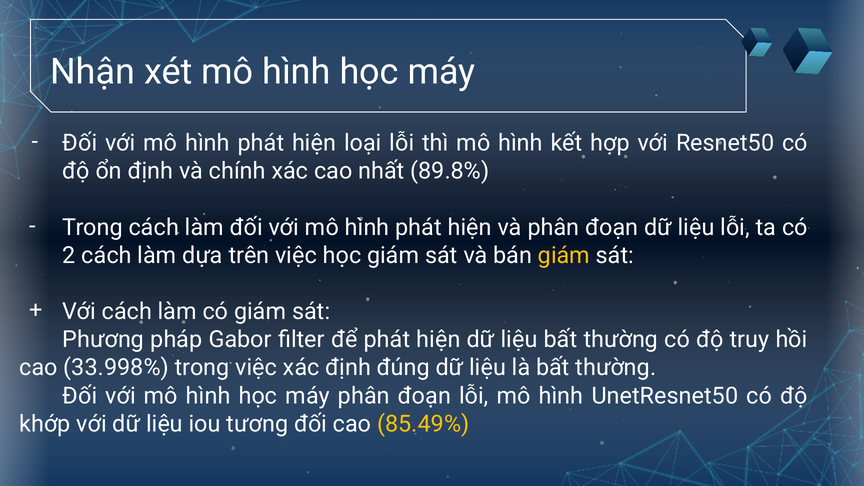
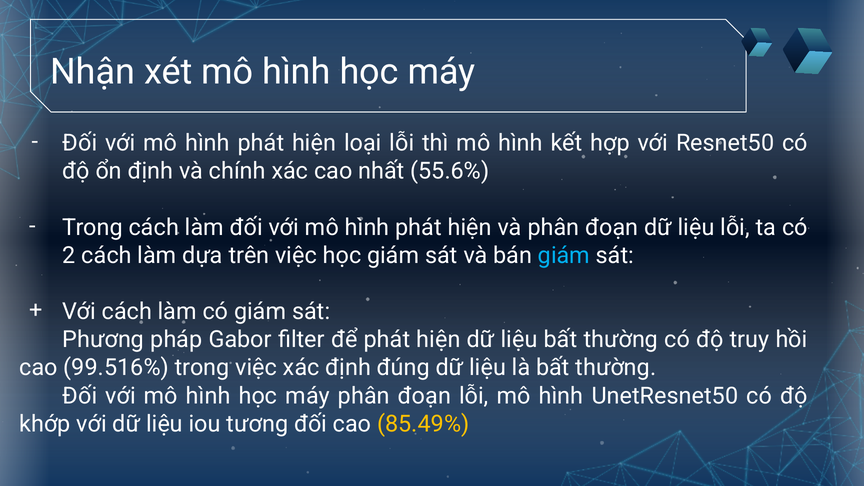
89.8%: 89.8% -> 55.6%
giám at (564, 255) colour: yellow -> light blue
33.998%: 33.998% -> 99.516%
